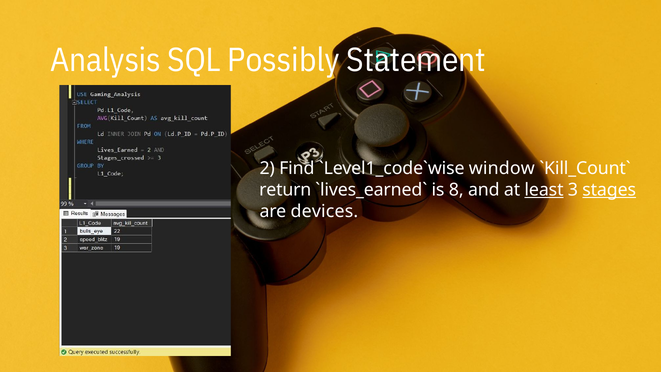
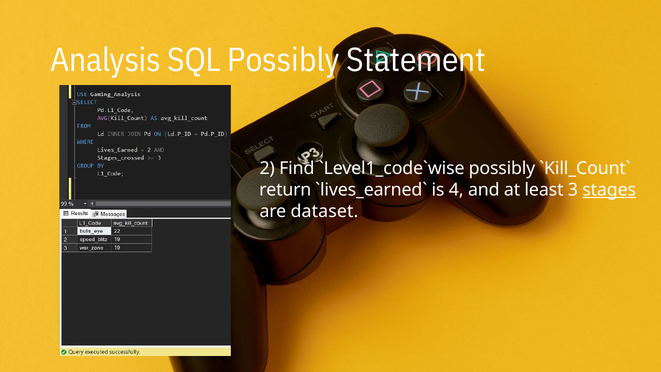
window at (502, 168): window -> possibly
8: 8 -> 4
least underline: present -> none
devices: devices -> dataset
